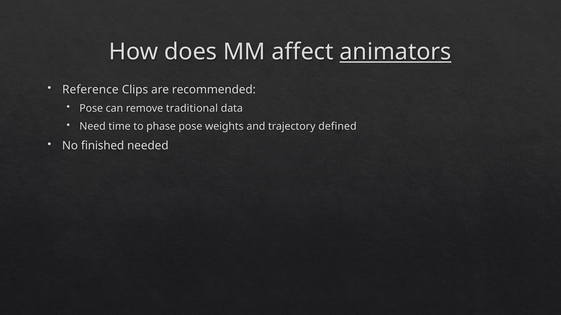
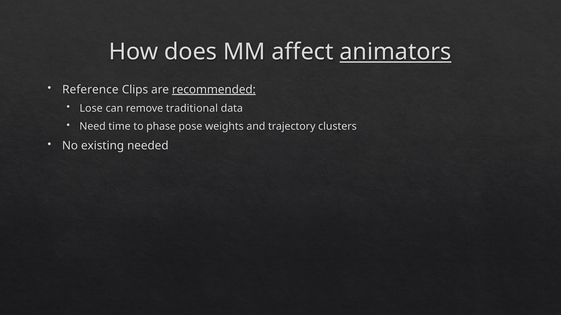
recommended underline: none -> present
Pose at (91, 109): Pose -> Lose
defined: defined -> clusters
finished: finished -> existing
